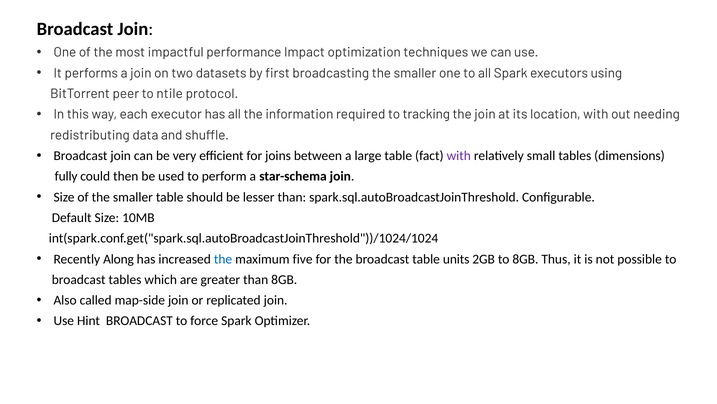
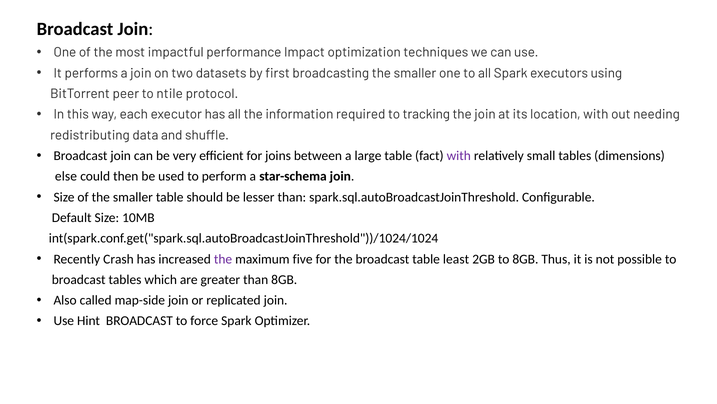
fully: fully -> else
Along: Along -> Crash
the at (223, 259) colour: blue -> purple
units: units -> least
